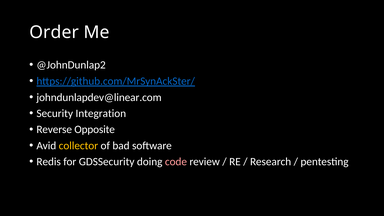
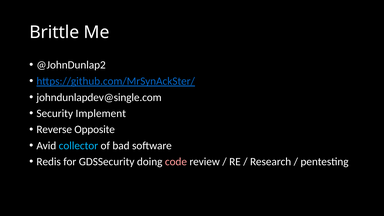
Order: Order -> Brittle
johndunlapdev@linear.com: johndunlapdev@linear.com -> johndunlapdev@single.com
Integration: Integration -> Implement
collector colour: yellow -> light blue
